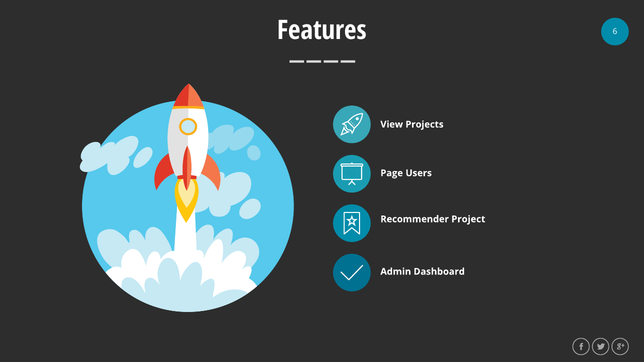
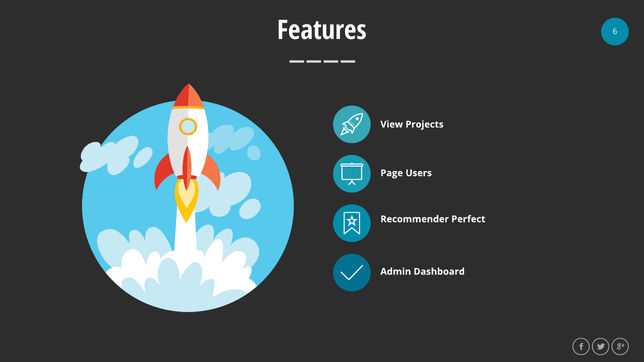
Project: Project -> Perfect
